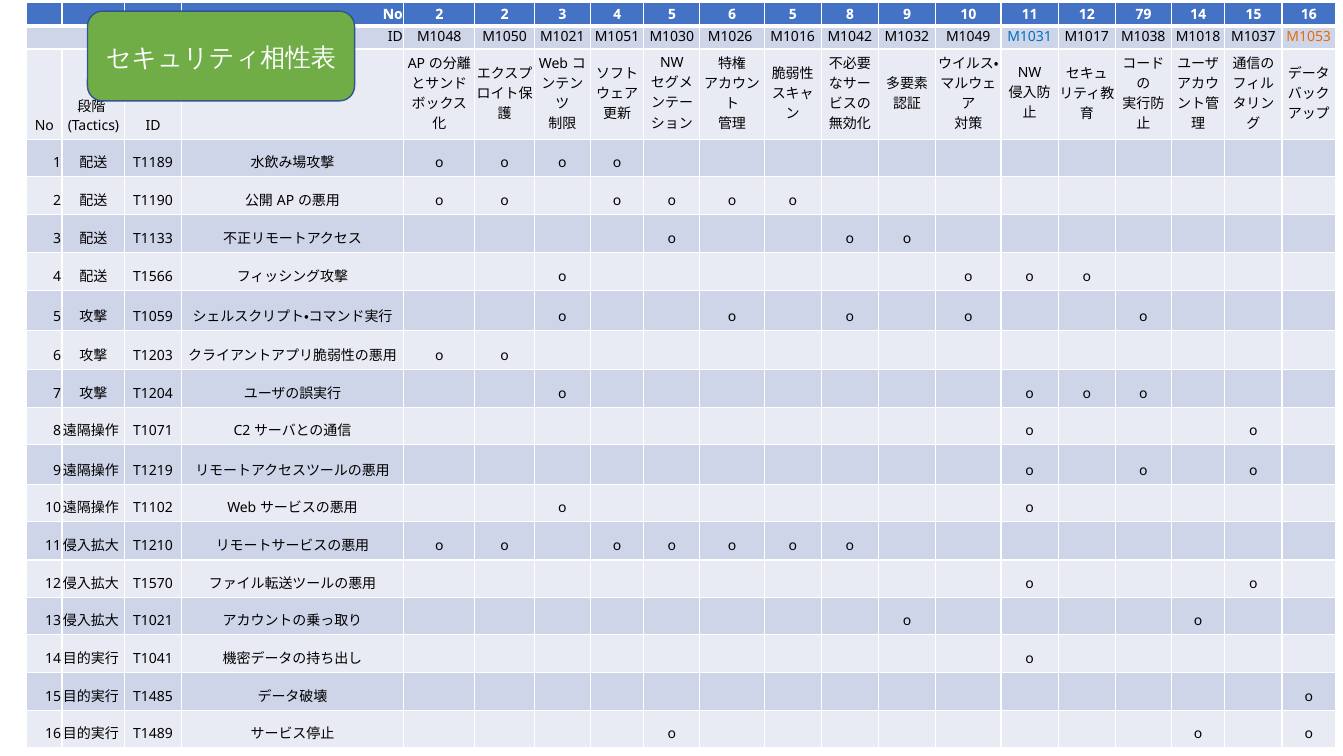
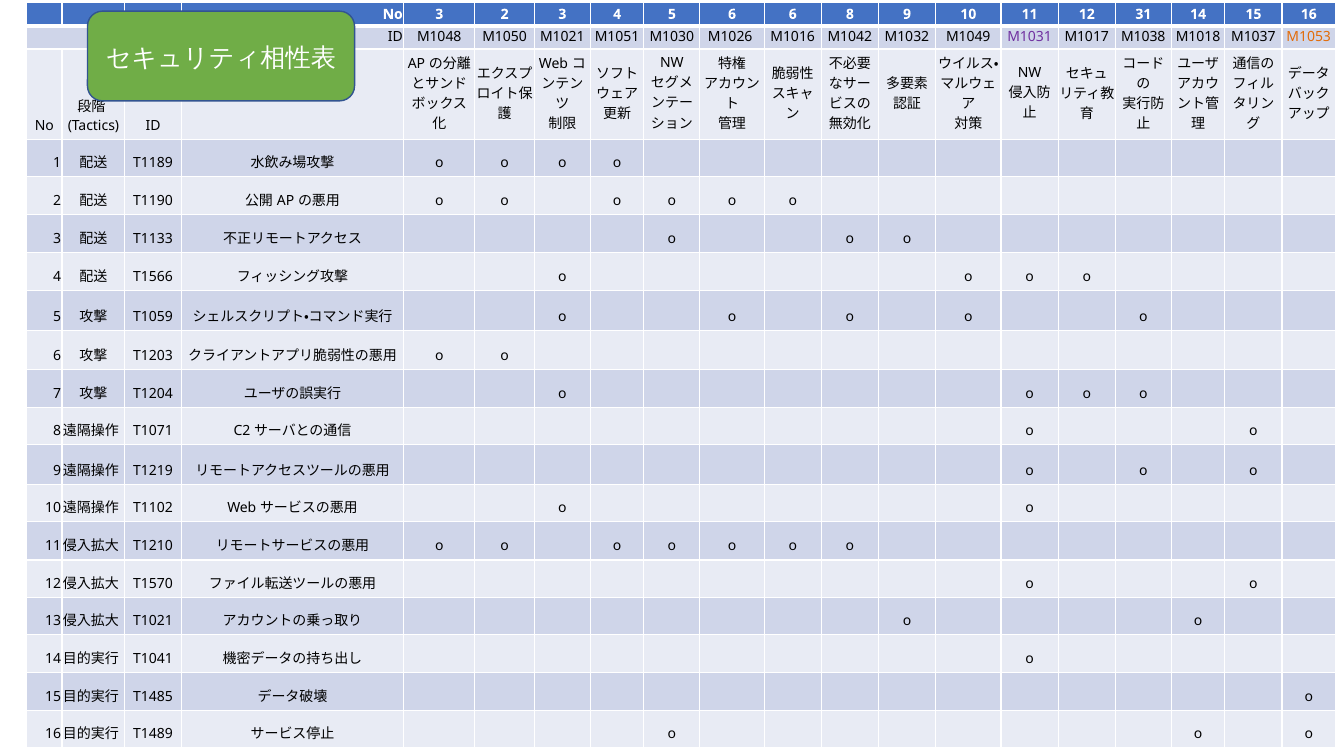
No 2: 2 -> 3
6 5: 5 -> 6
79: 79 -> 31
M1031 colour: blue -> purple
